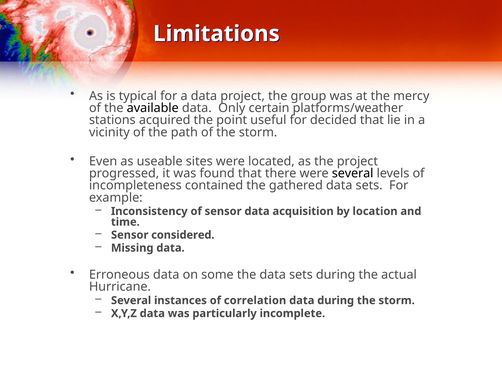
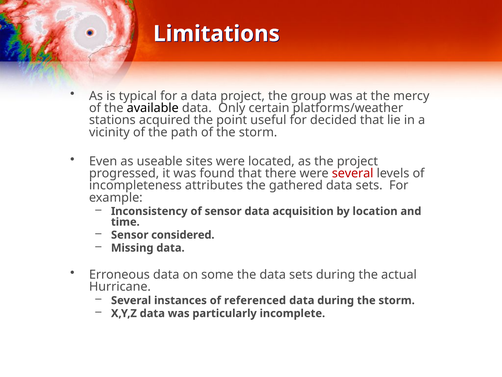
several at (353, 173) colour: black -> red
contained: contained -> attributes
correlation: correlation -> referenced
